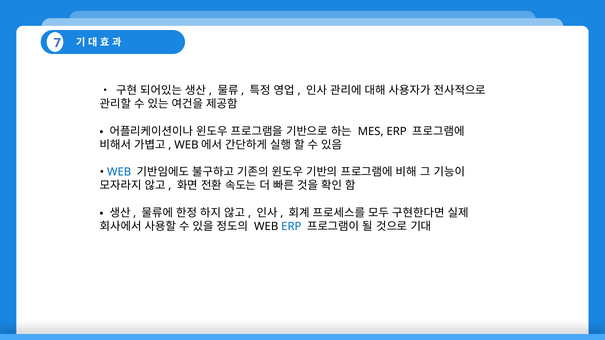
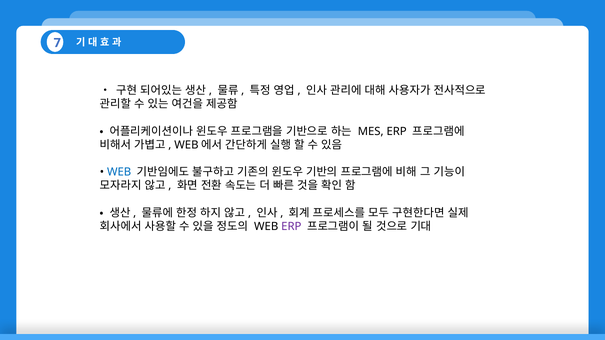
ERP at (291, 227) colour: blue -> purple
